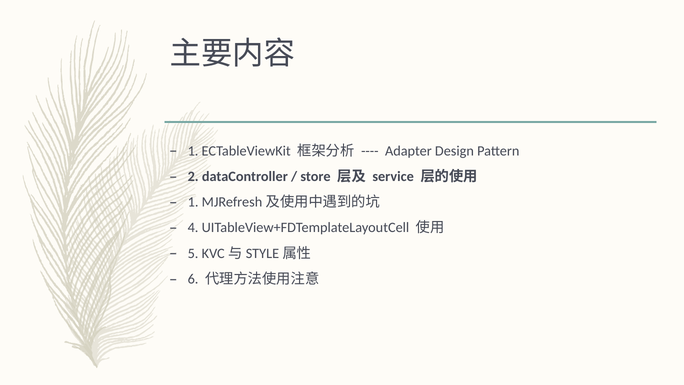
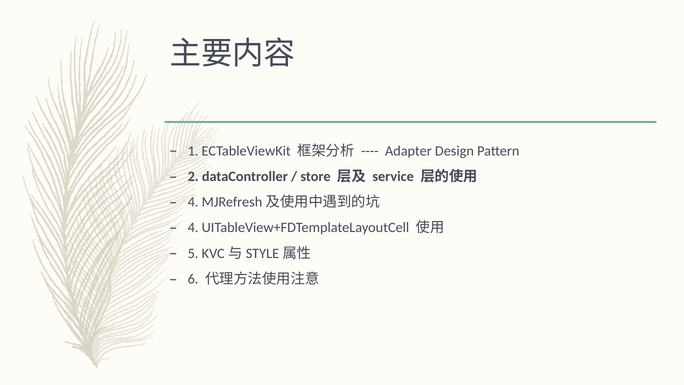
1 at (193, 202): 1 -> 4
